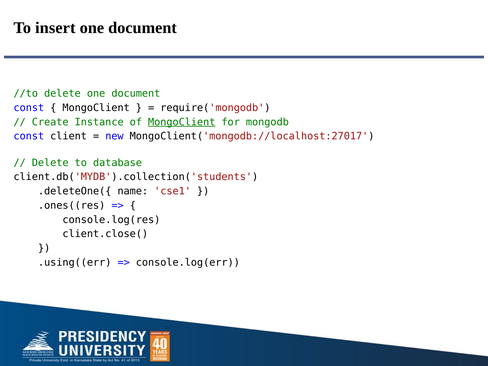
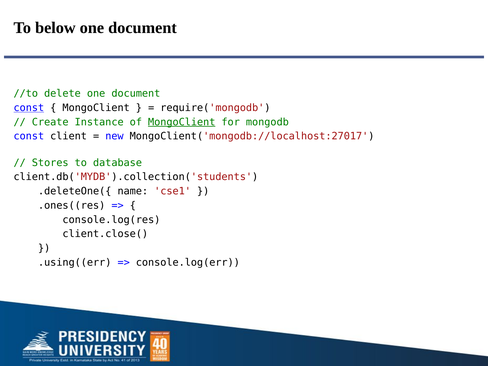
insert: insert -> below
const at (29, 108) underline: none -> present
Delete at (50, 163): Delete -> Stores
